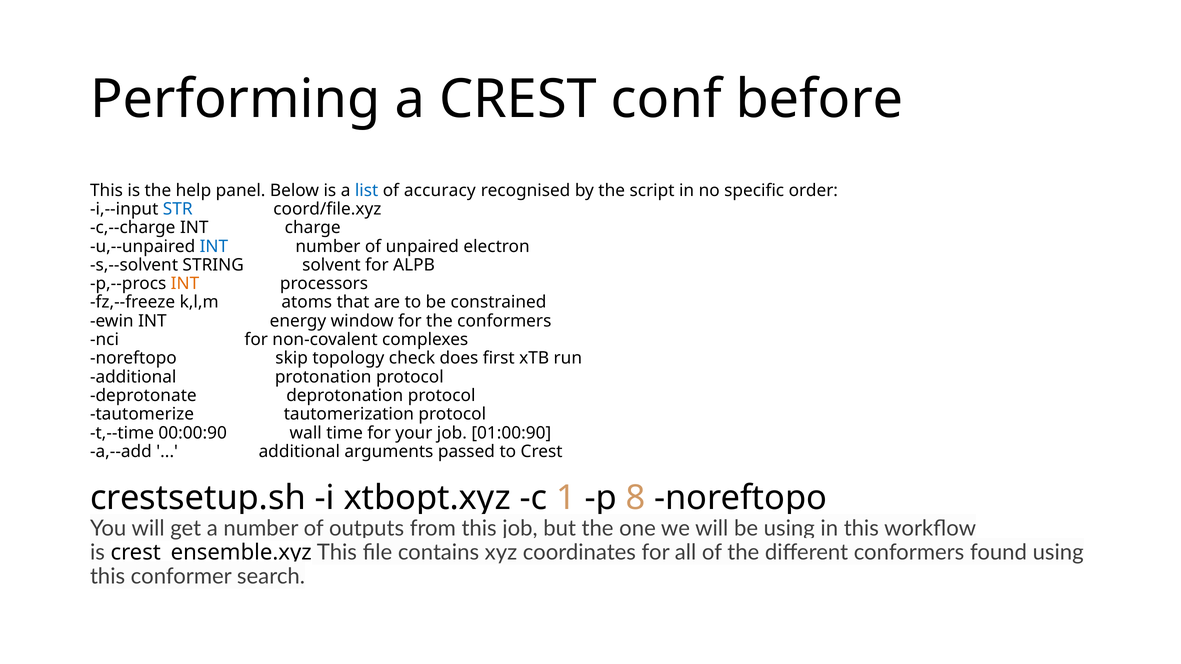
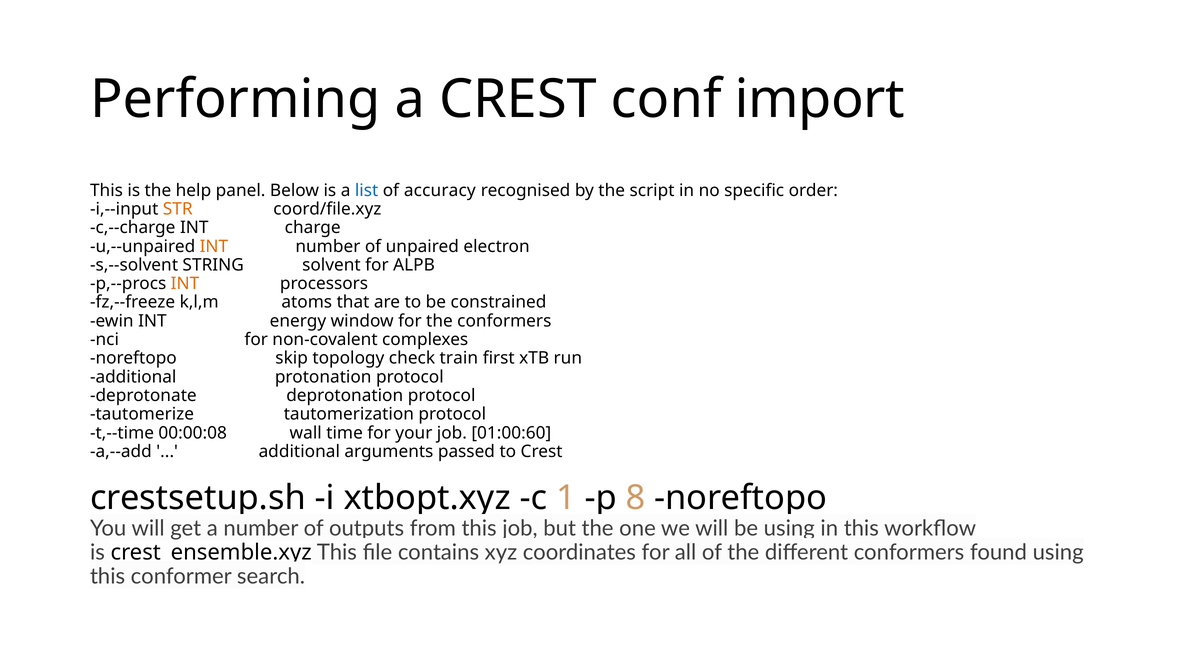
before: before -> import
STR colour: blue -> orange
INT at (214, 246) colour: blue -> orange
does: does -> train
00:00:90: 00:00:90 -> 00:00:08
01:00:90: 01:00:90 -> 01:00:60
